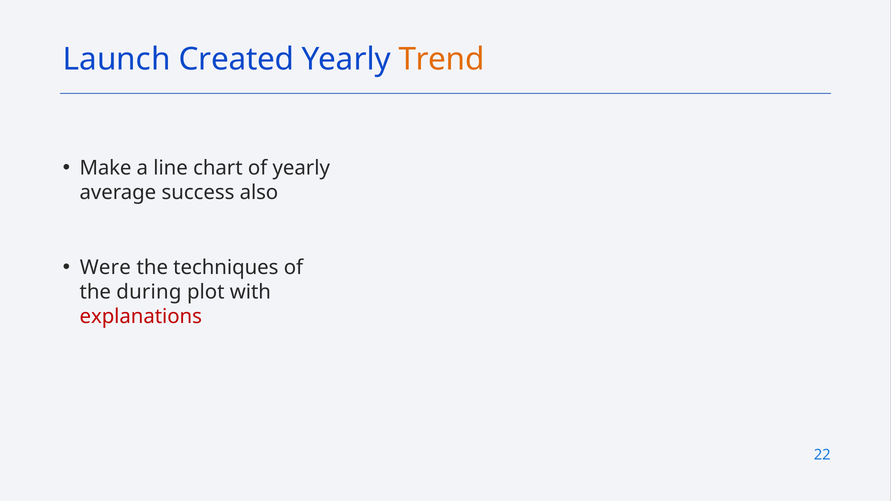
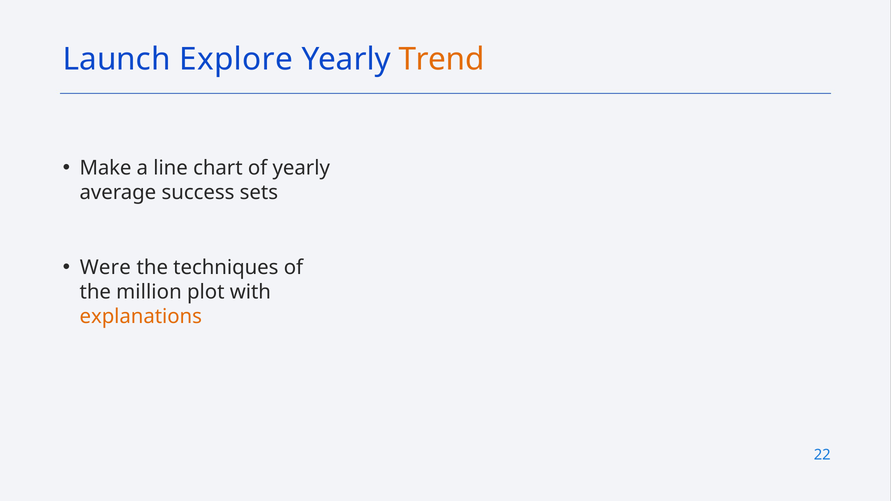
Created: Created -> Explore
also: also -> sets
during: during -> million
explanations colour: red -> orange
